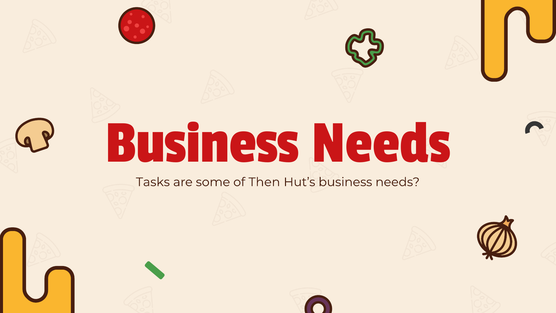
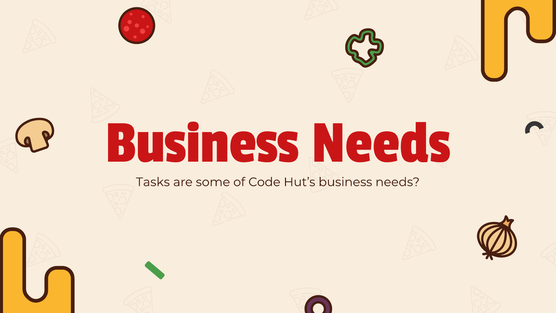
Then: Then -> Code
